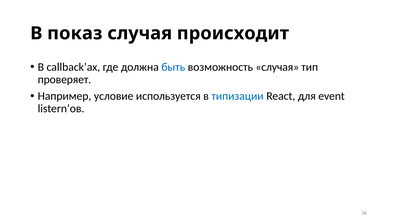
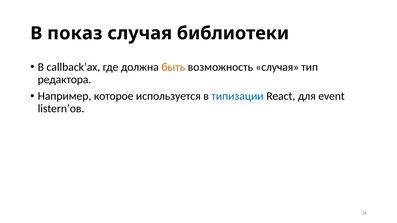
происходит: происходит -> библиотеки
быть colour: blue -> orange
проверяет: проверяет -> редактора
условие: условие -> которое
